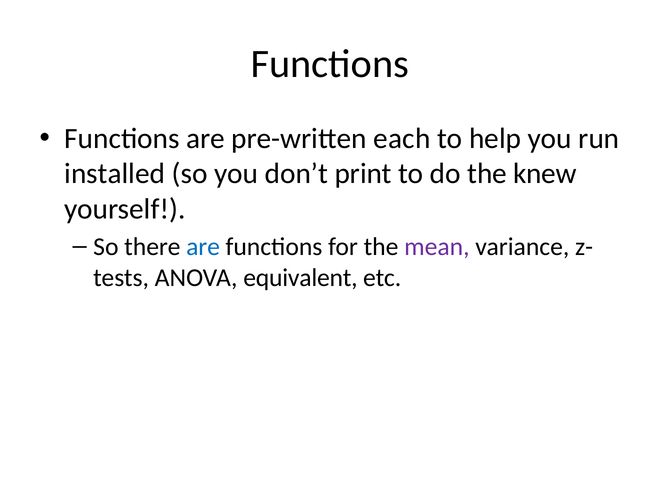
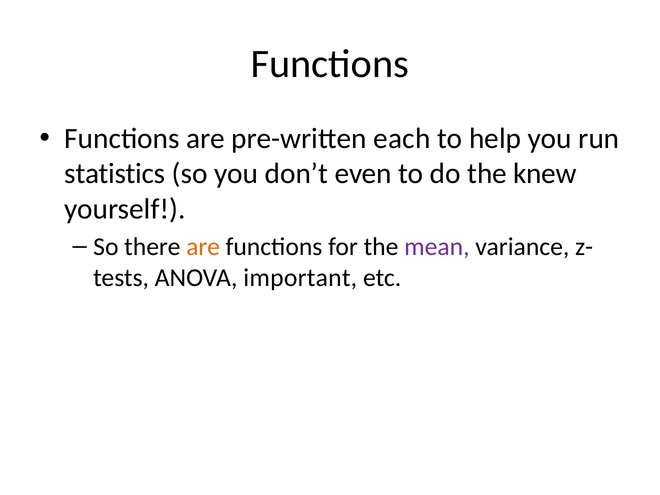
installed: installed -> statistics
print: print -> even
are at (203, 247) colour: blue -> orange
equivalent: equivalent -> important
